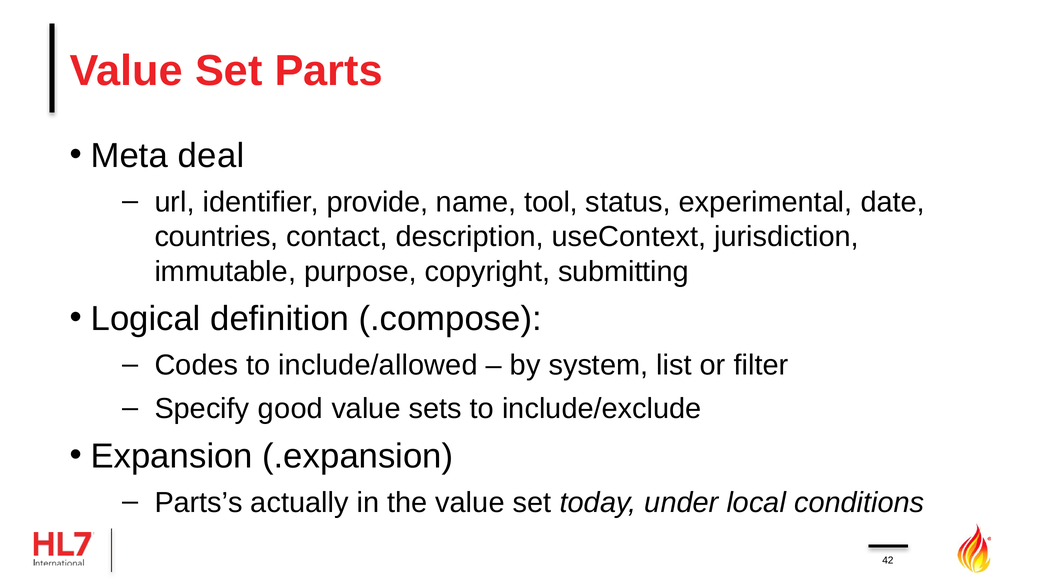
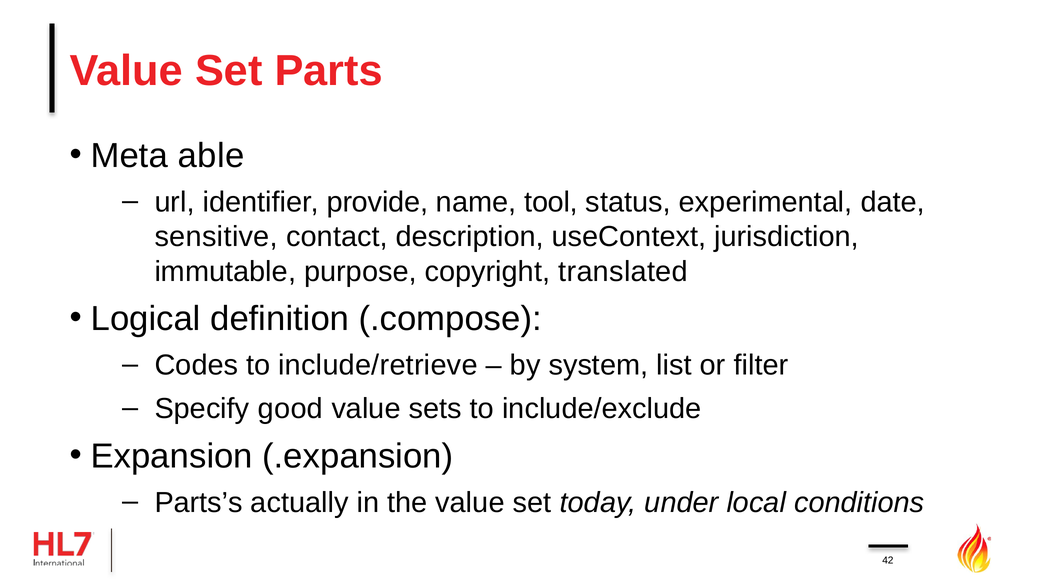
deal: deal -> able
countries: countries -> sensitive
submitting: submitting -> translated
include/allowed: include/allowed -> include/retrieve
